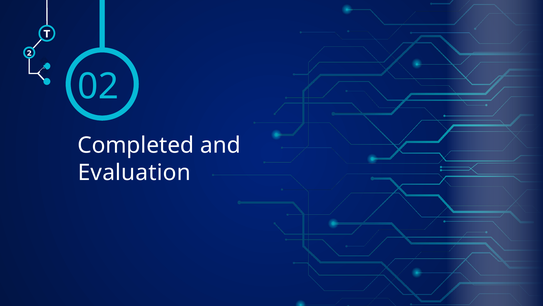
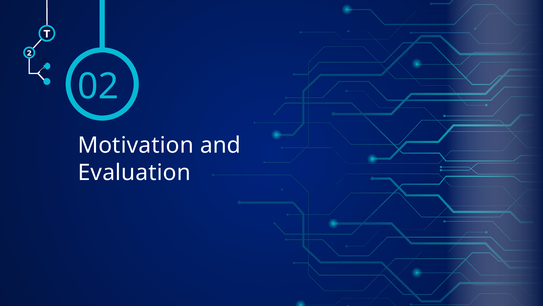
Completed: Completed -> Motivation
